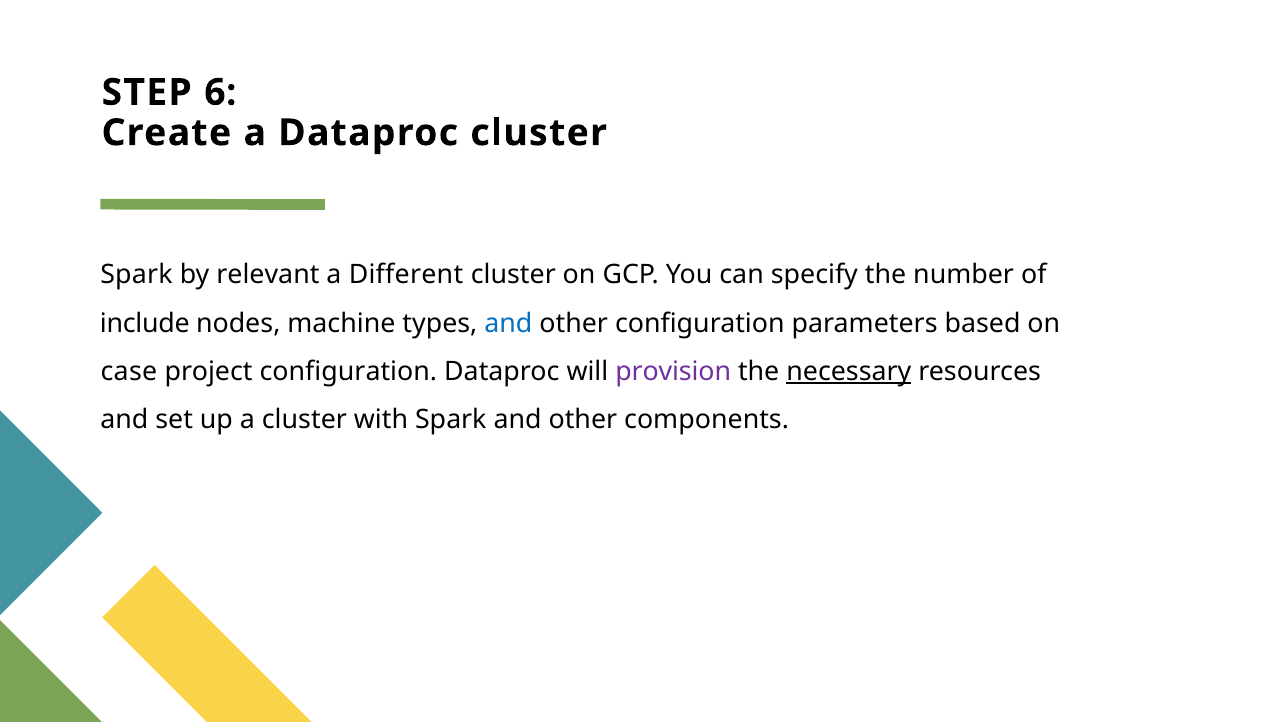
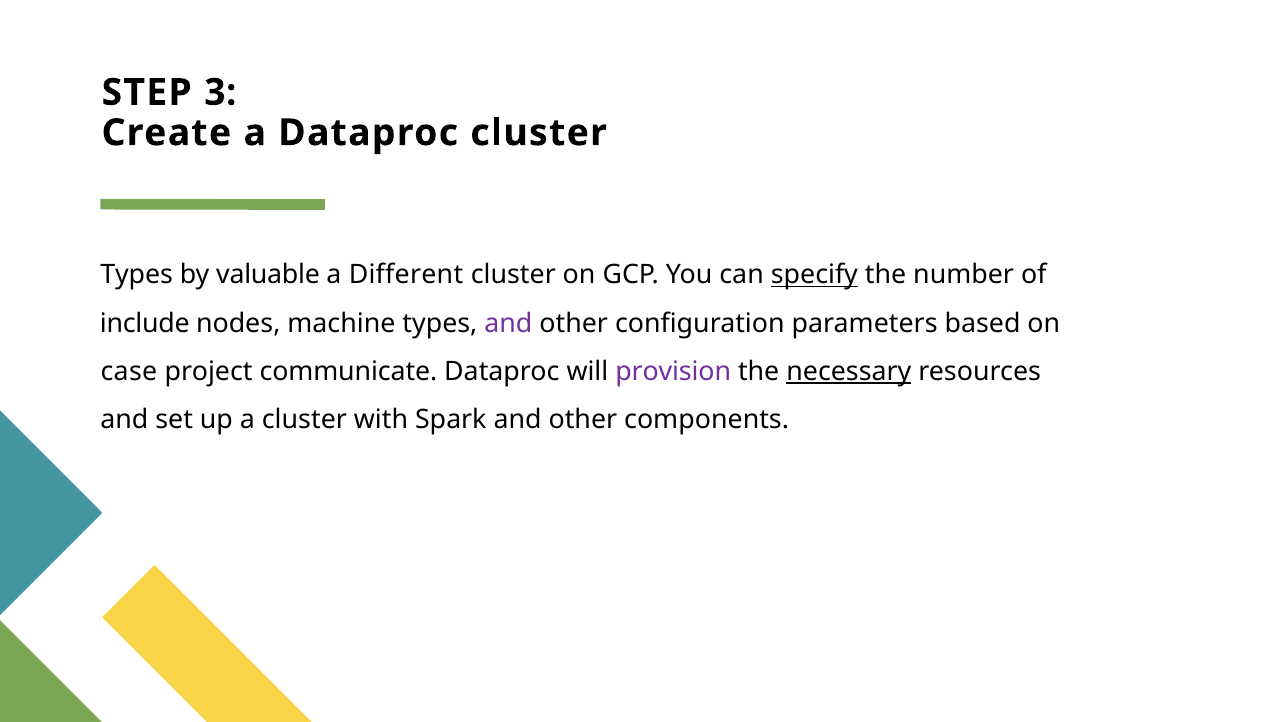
6: 6 -> 3
Spark at (136, 275): Spark -> Types
relevant: relevant -> valuable
specify underline: none -> present
and at (508, 323) colour: blue -> purple
project configuration: configuration -> communicate
